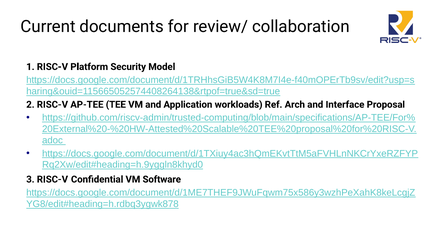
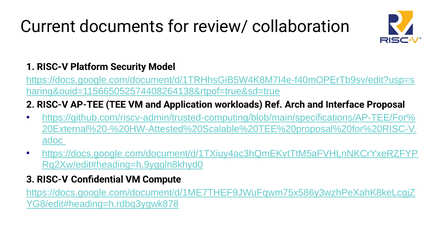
Software: Software -> Compute
